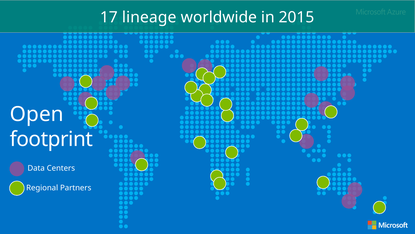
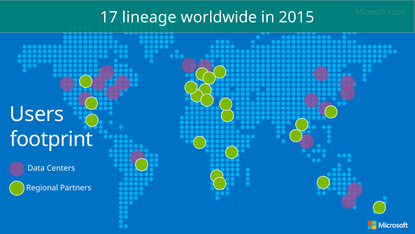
Open: Open -> Users
